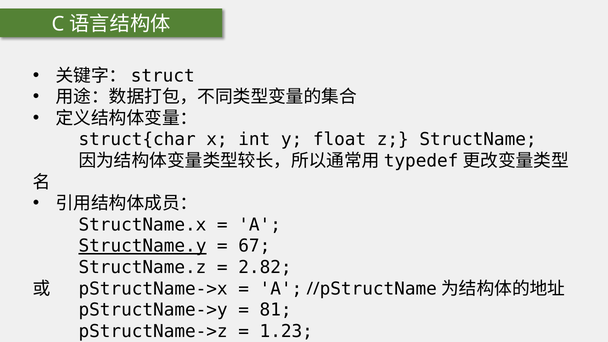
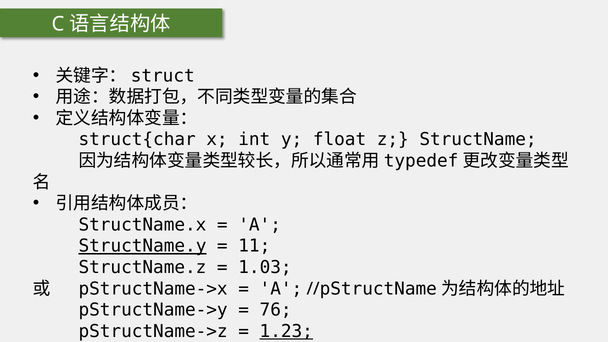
67: 67 -> 11
2.82: 2.82 -> 1.03
81: 81 -> 76
1.23 underline: none -> present
